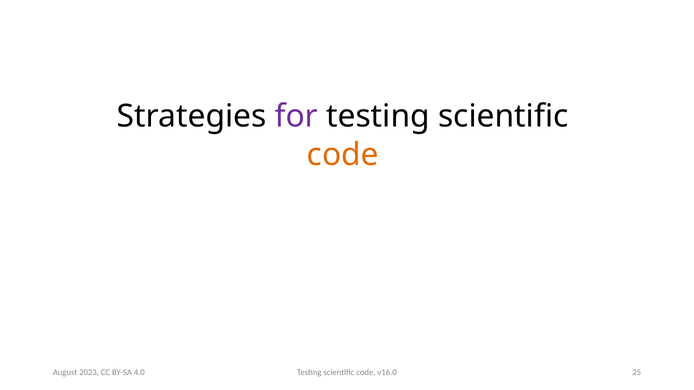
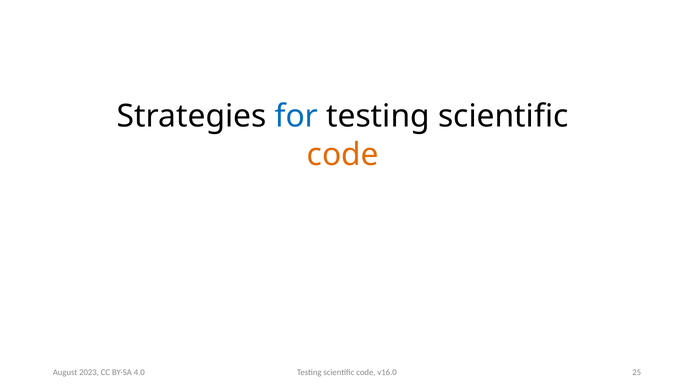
for colour: purple -> blue
